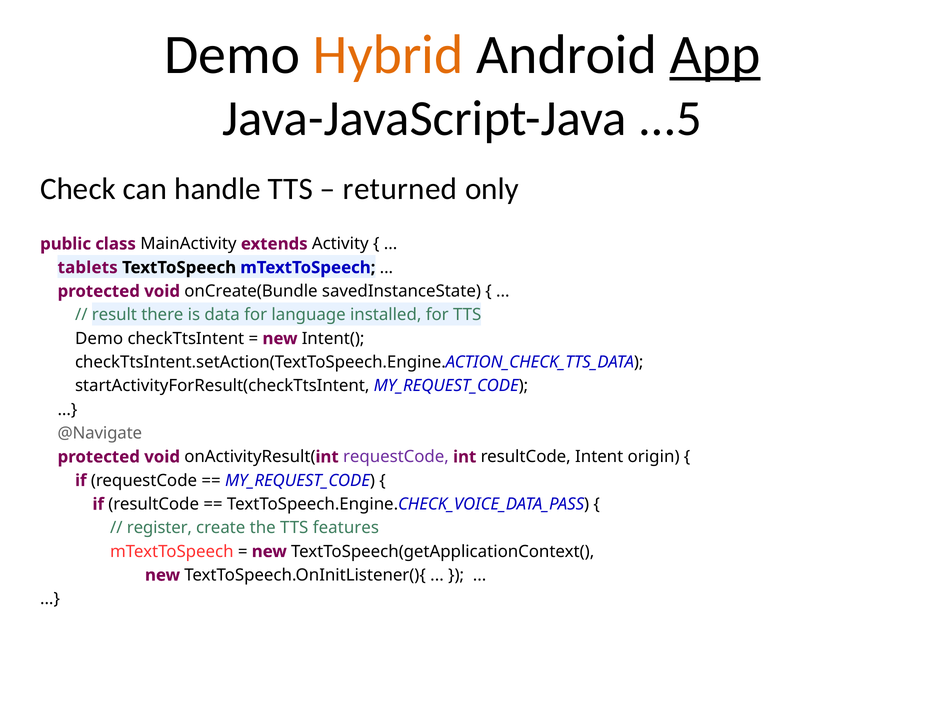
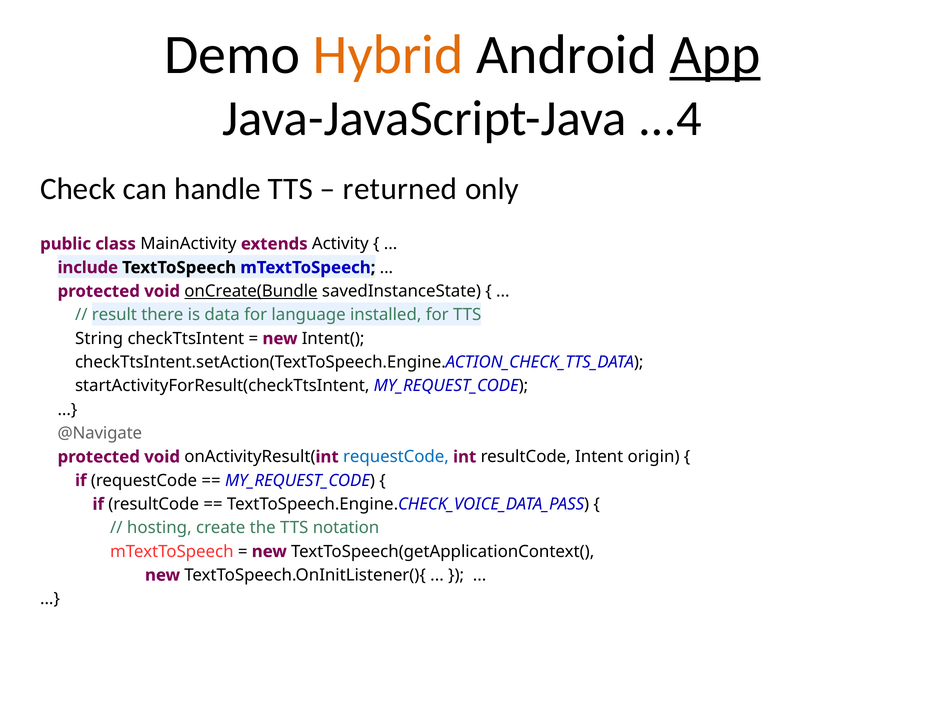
...5: ...5 -> ...4
tablets: tablets -> include
onCreate(Bundle underline: none -> present
Demo at (99, 339): Demo -> String
requestCode at (396, 457) colour: purple -> blue
register: register -> hosting
features: features -> notation
